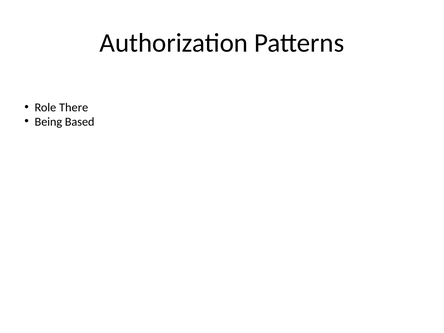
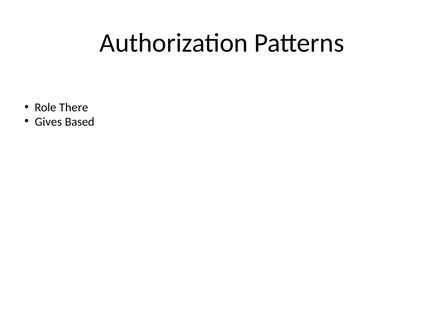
Being: Being -> Gives
